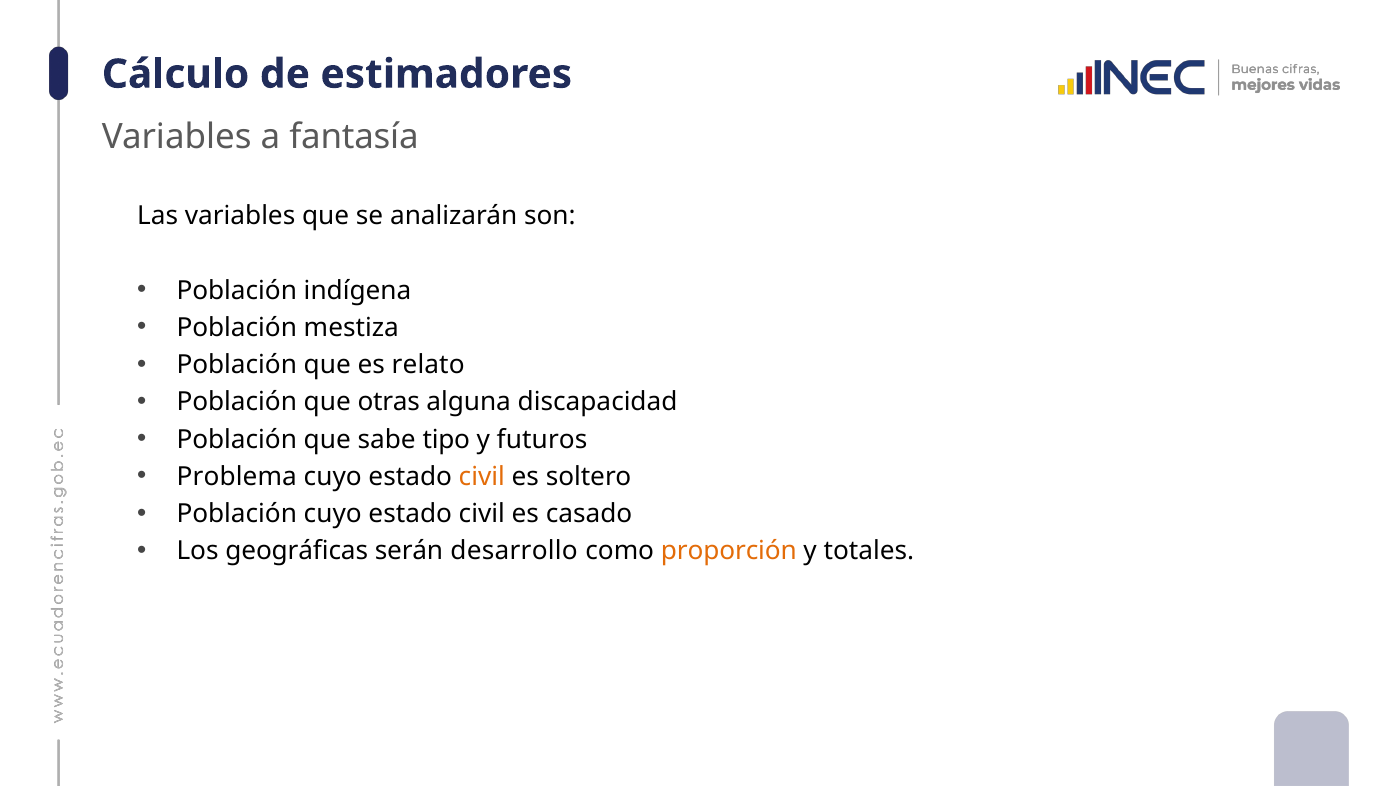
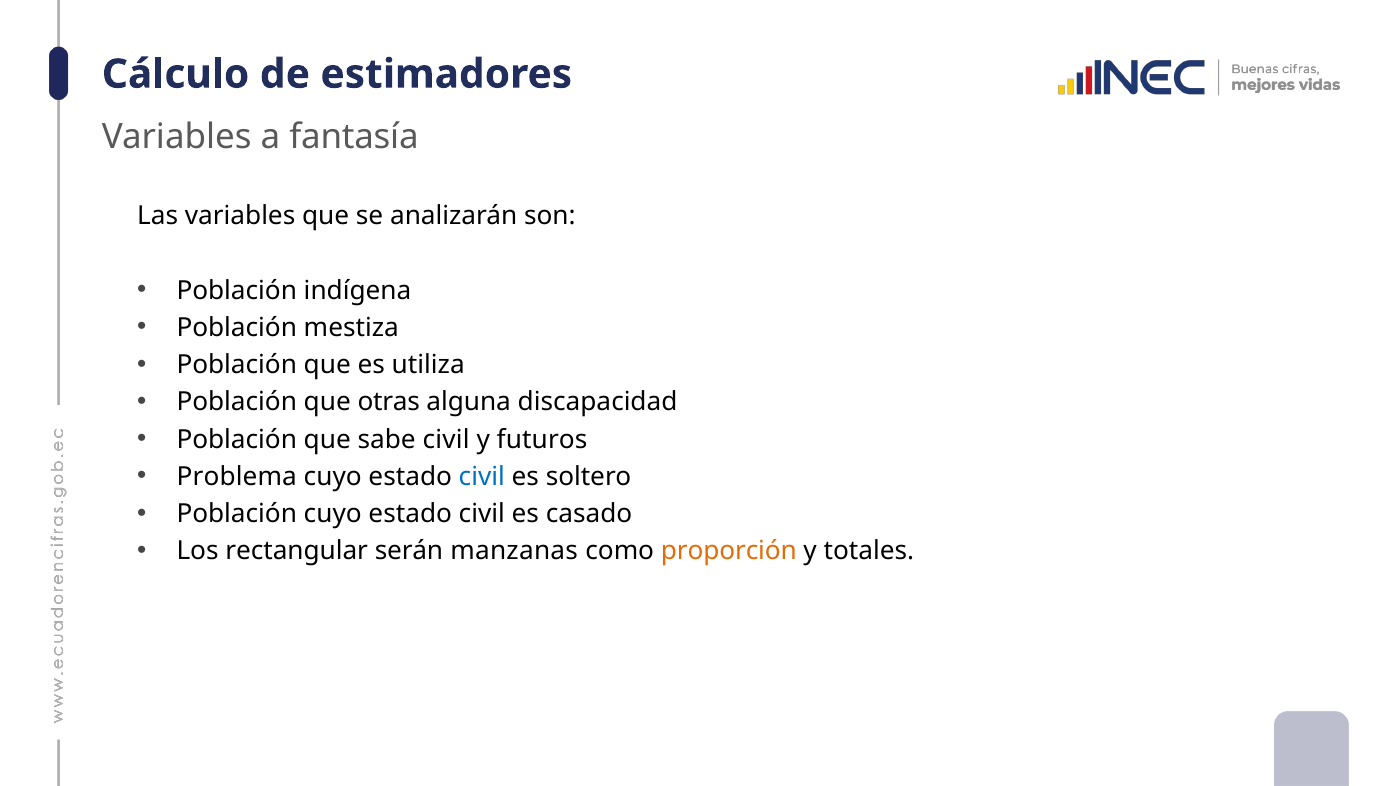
relato: relato -> utiliza
sabe tipo: tipo -> civil
civil at (482, 477) colour: orange -> blue
geográficas: geográficas -> rectangular
desarrollo: desarrollo -> manzanas
